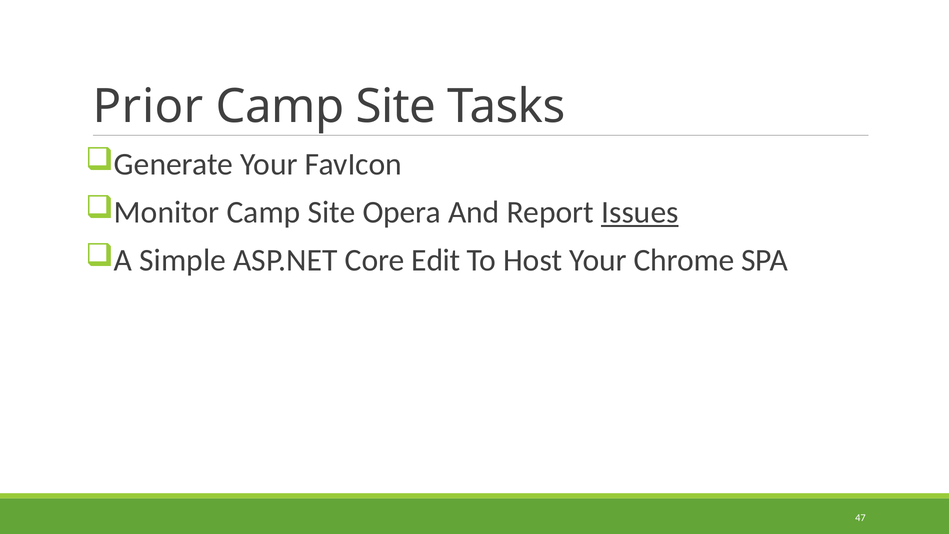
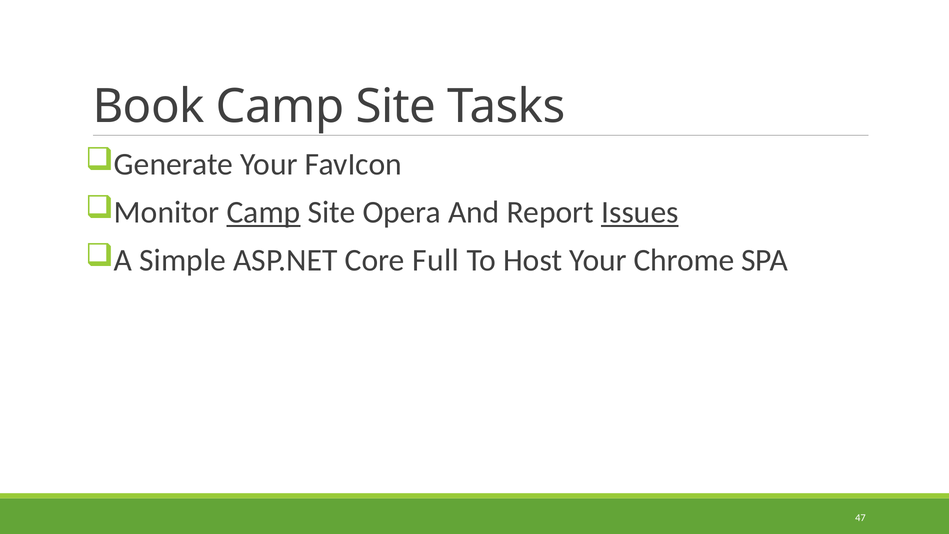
Prior: Prior -> Book
Camp at (264, 212) underline: none -> present
Edit: Edit -> Full
